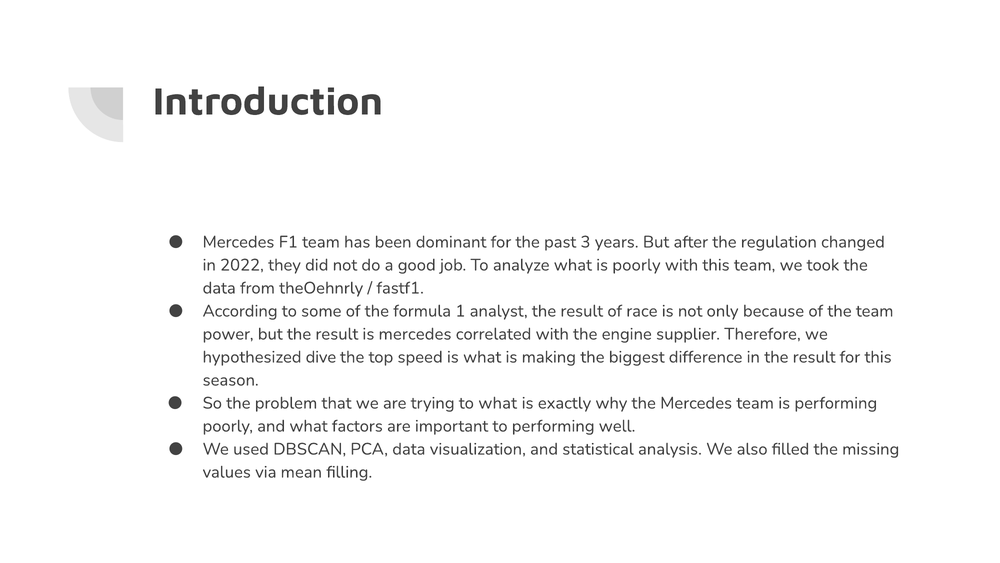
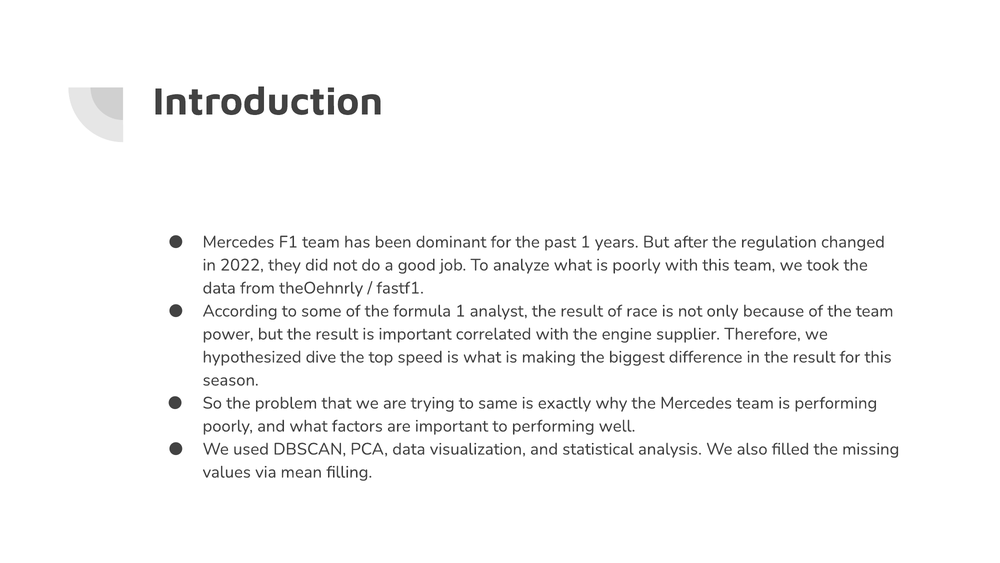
past 3: 3 -> 1
is mercedes: mercedes -> important
to what: what -> same
